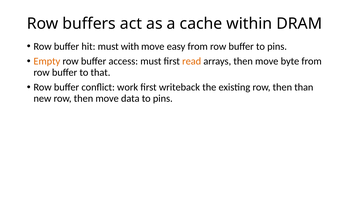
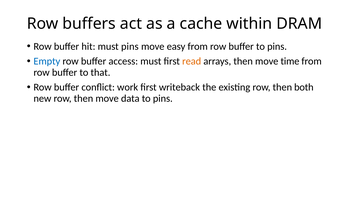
must with: with -> pins
Empty colour: orange -> blue
byte: byte -> time
than: than -> both
